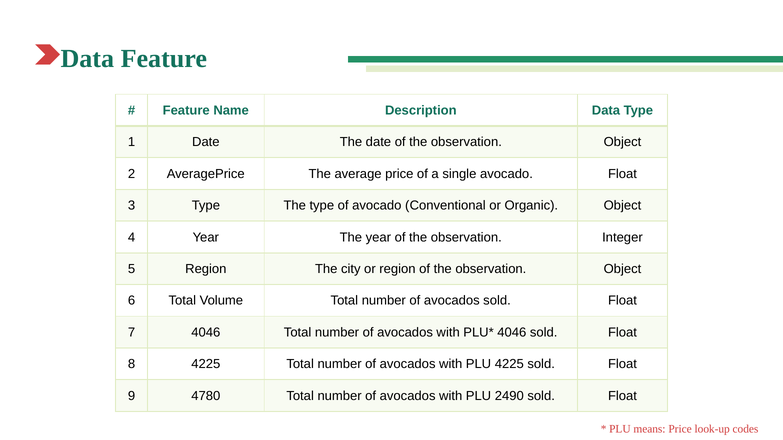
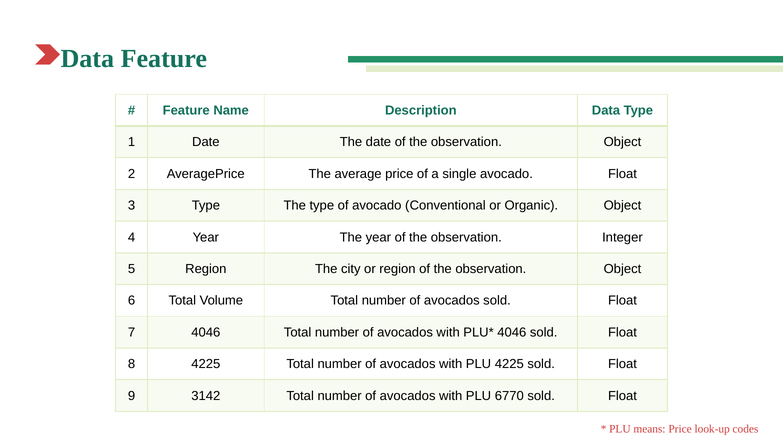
4780: 4780 -> 3142
2490: 2490 -> 6770
